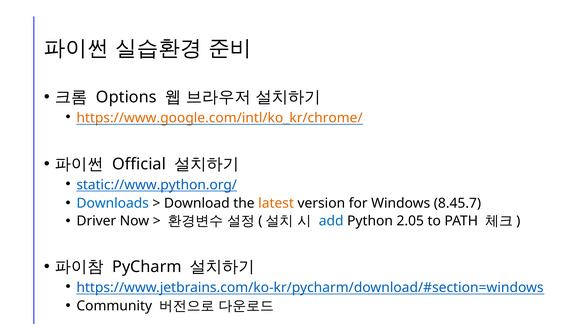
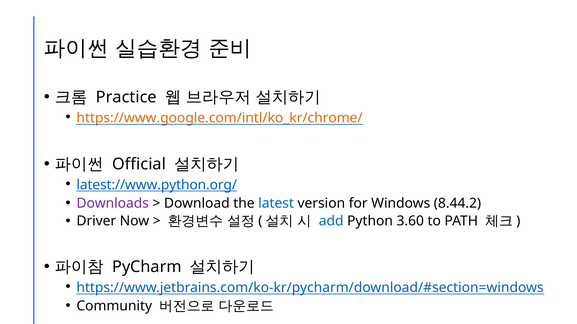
Options: Options -> Practice
static://www.python.org/: static://www.python.org/ -> latest://www.python.org/
Downloads colour: blue -> purple
latest colour: orange -> blue
8.45.7: 8.45.7 -> 8.44.2
2.05: 2.05 -> 3.60
